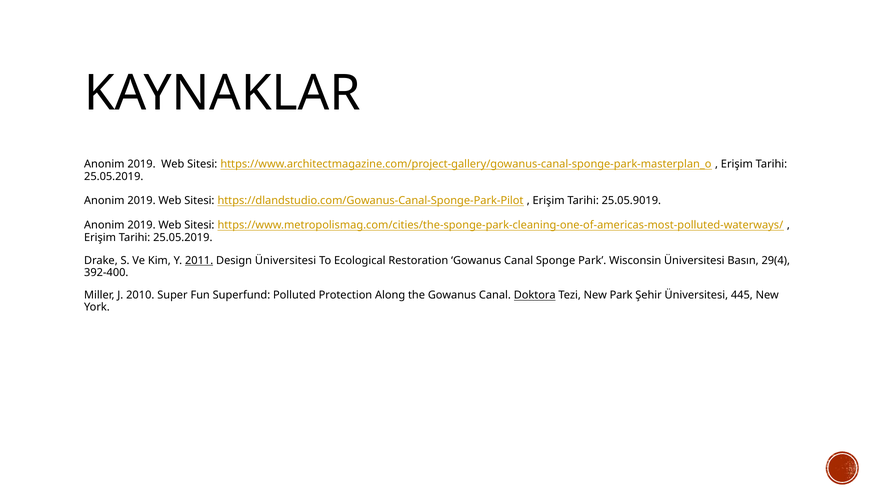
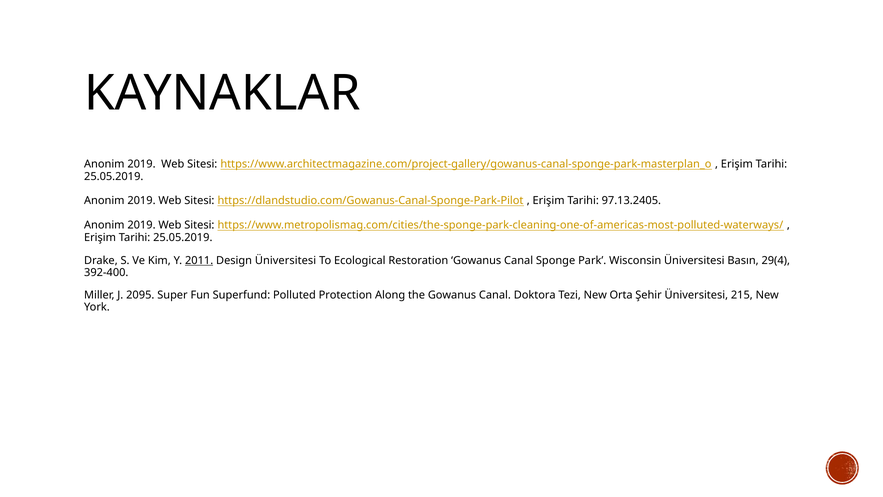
25.05.9019: 25.05.9019 -> 97.13.2405
2010: 2010 -> 2095
Doktora underline: present -> none
New Park: Park -> Orta
445: 445 -> 215
